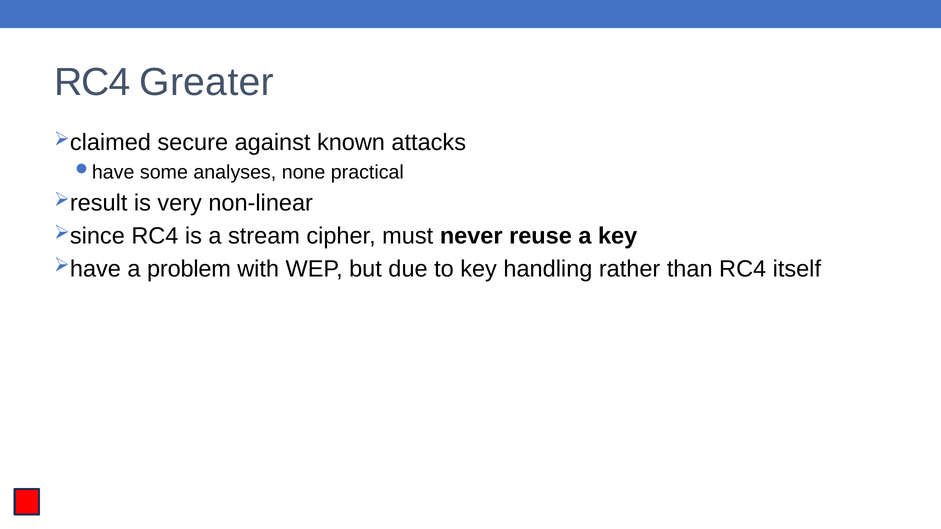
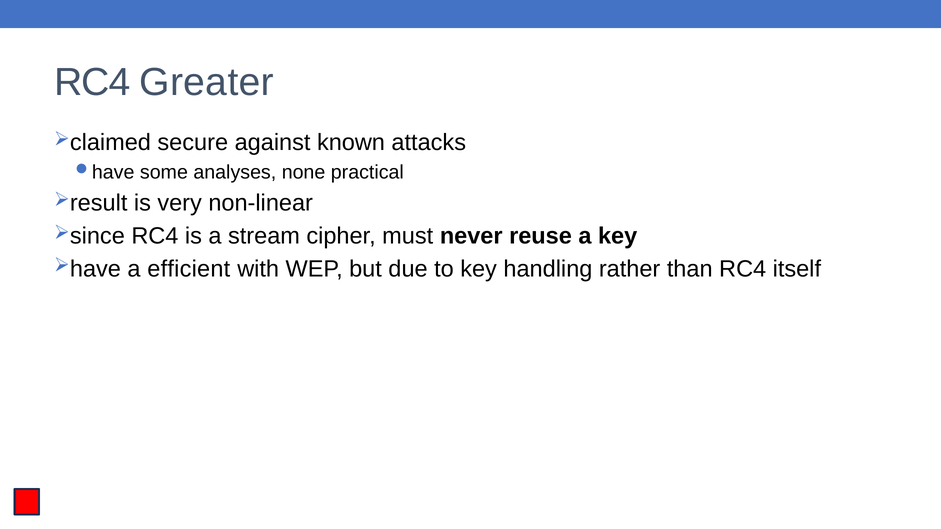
problem: problem -> efficient
